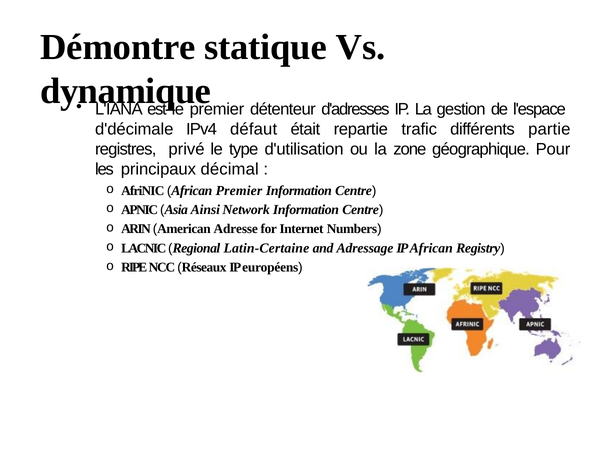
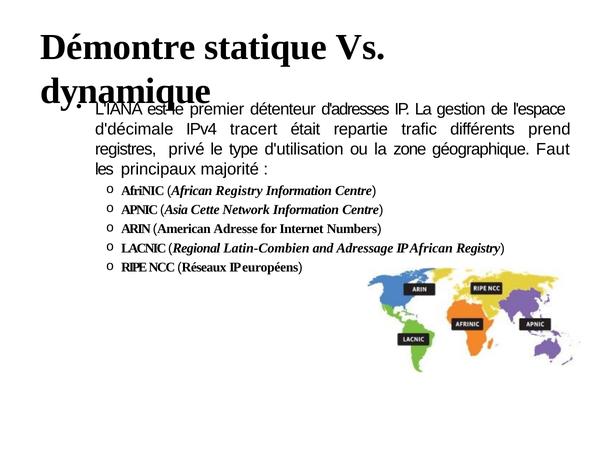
défaut: défaut -> tracert
partie: partie -> prend
Pour: Pour -> Faut
décimal: décimal -> majorité
AfriNIC African Premier: Premier -> Registry
Ainsi: Ainsi -> Cette
Latin-Certaine: Latin-Certaine -> Latin-Combien
